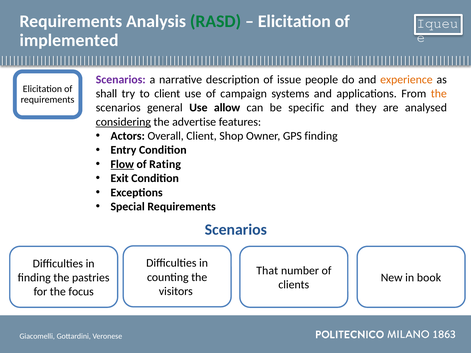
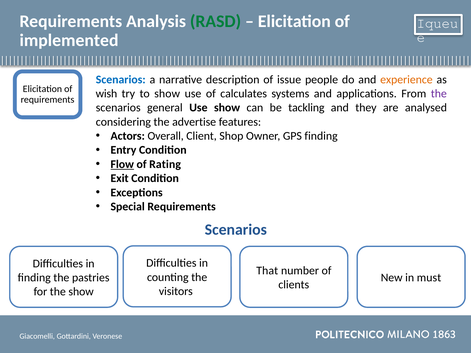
Scenarios at (121, 80) colour: purple -> blue
shall: shall -> wish
to client: client -> show
campaign: campaign -> calculates
the at (439, 94) colour: orange -> purple
Use allow: allow -> show
specific: specific -> tackling
considering underline: present -> none
book: book -> must
the focus: focus -> show
